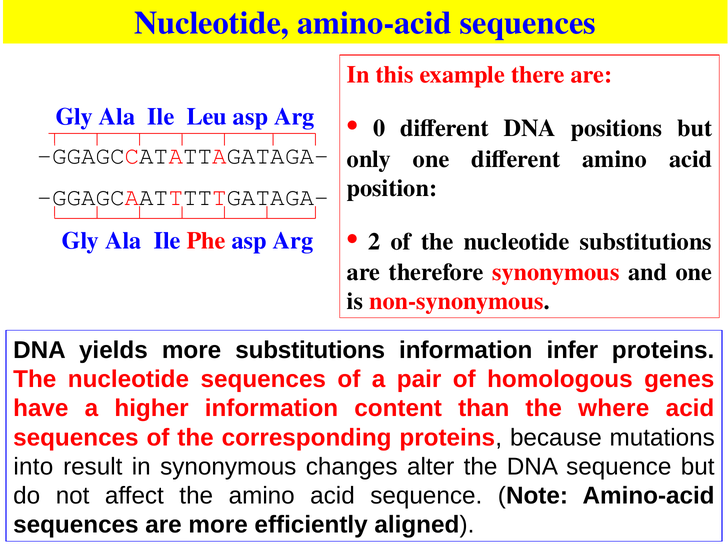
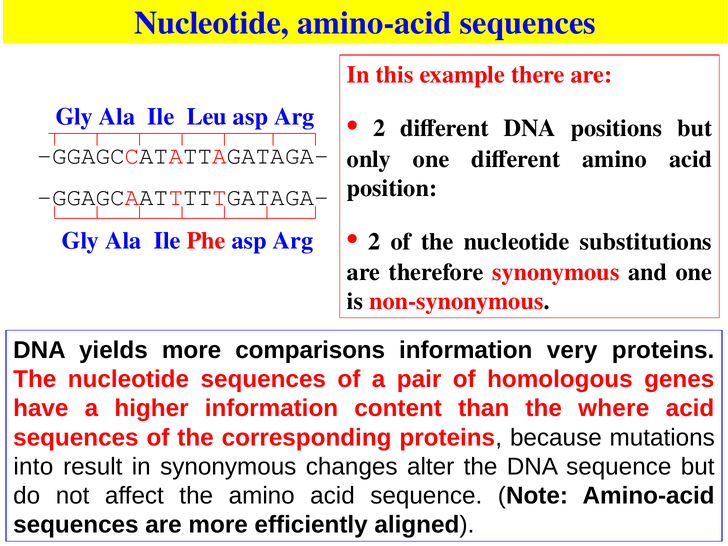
0 at (379, 128): 0 -> 2
more substitutions: substitutions -> comparisons
infer: infer -> very
